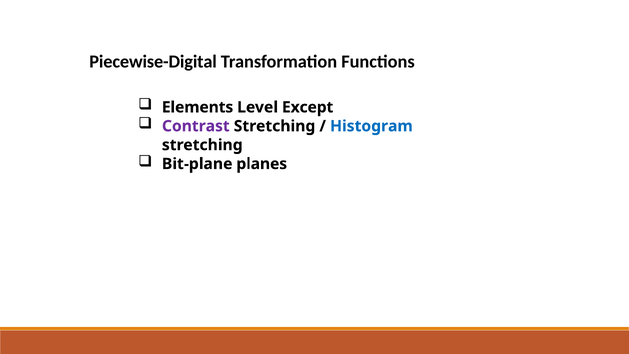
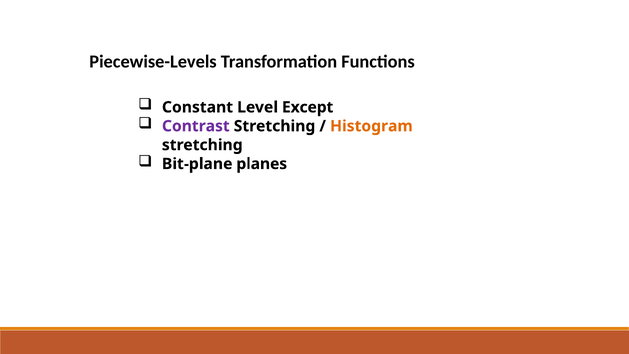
Piecewise-Digital: Piecewise-Digital -> Piecewise-Levels
Elements: Elements -> Constant
Histogram colour: blue -> orange
